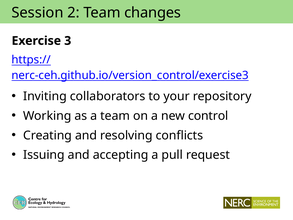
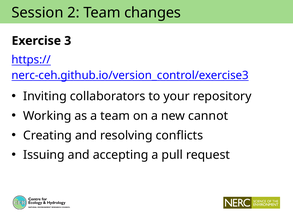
control: control -> cannot
